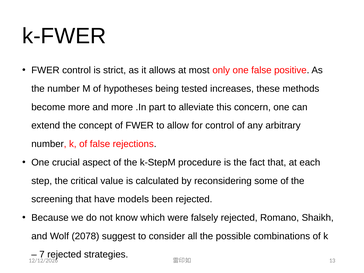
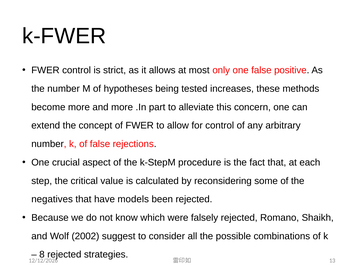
screening: screening -> negatives
2078: 2078 -> 2002
7: 7 -> 8
